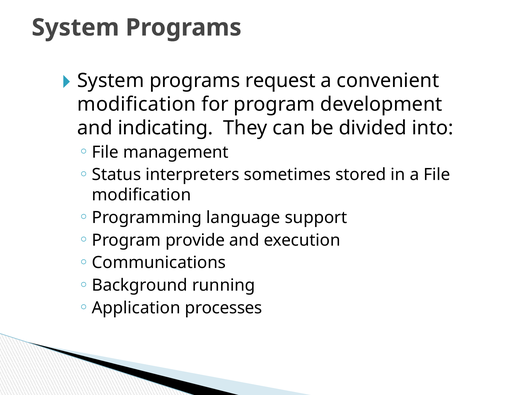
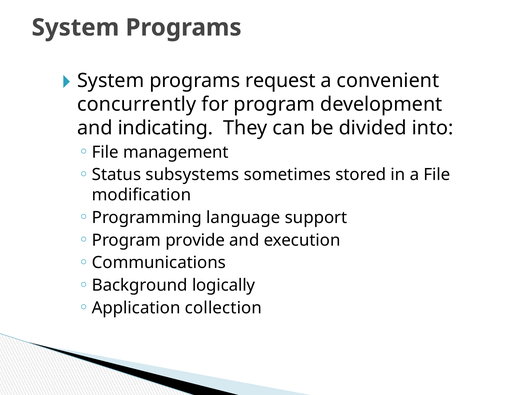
modification at (137, 104): modification -> concurrently
interpreters: interpreters -> subsystems
running: running -> logically
processes: processes -> collection
